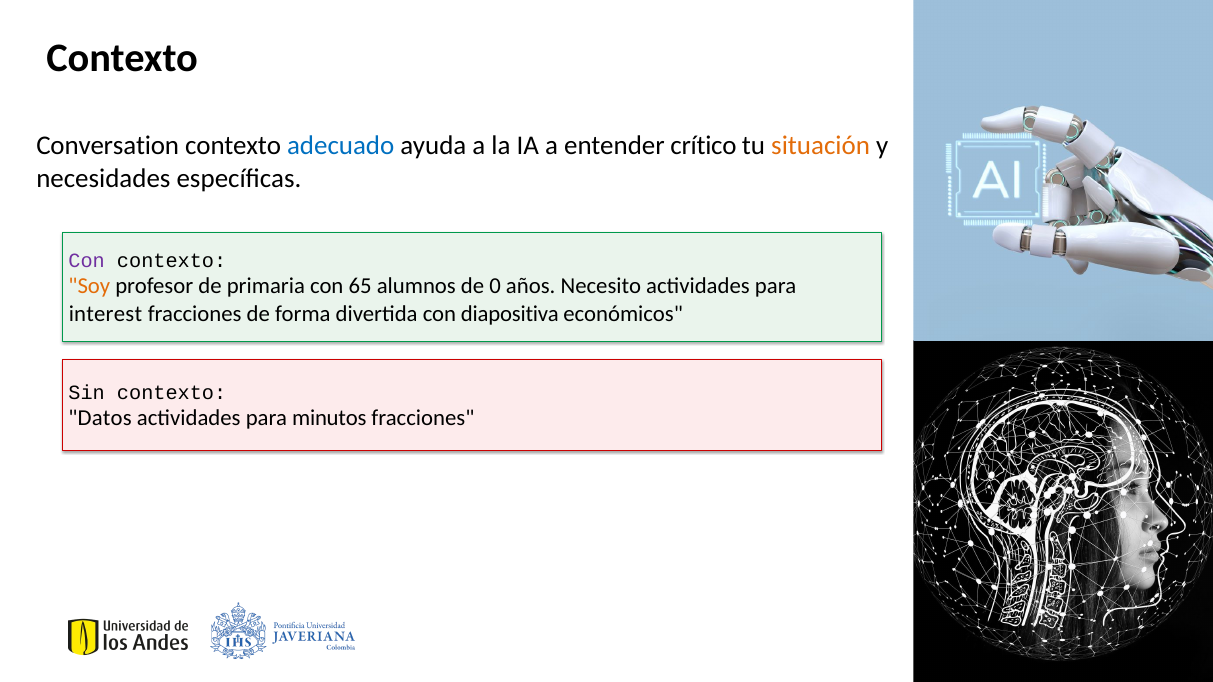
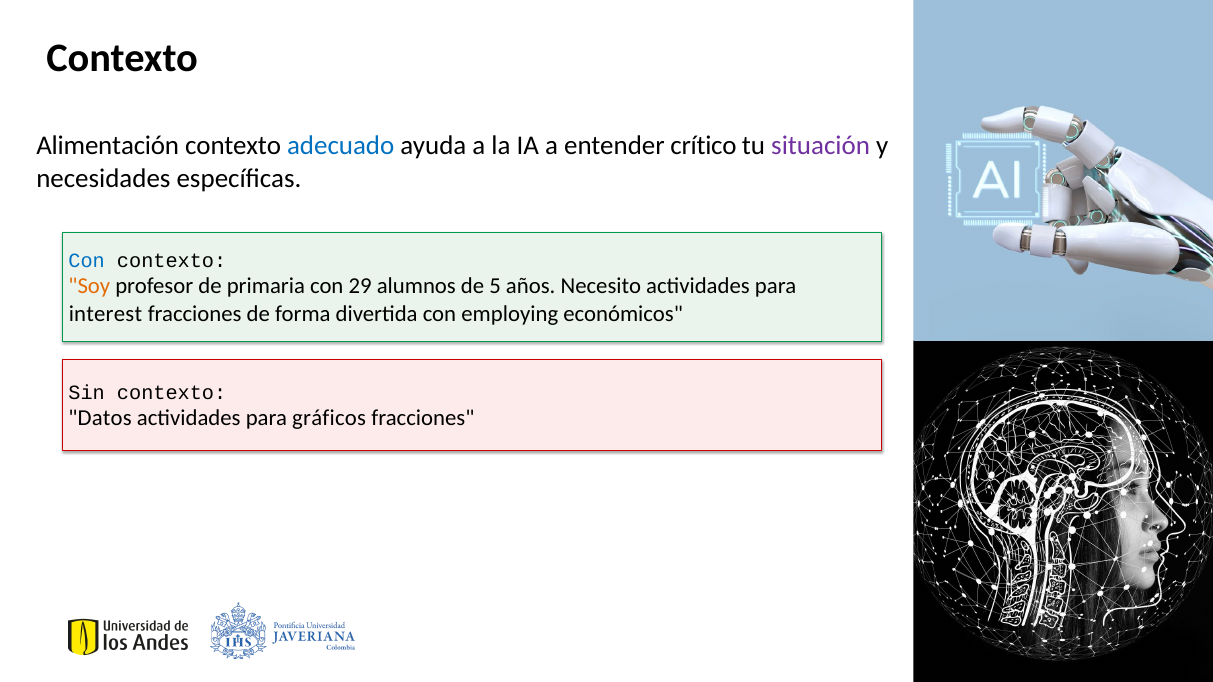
Conversation: Conversation -> Alimentación
situación colour: orange -> purple
Con at (87, 261) colour: purple -> blue
65: 65 -> 29
0: 0 -> 5
diapositiva: diapositiva -> employing
minutos: minutos -> gráficos
